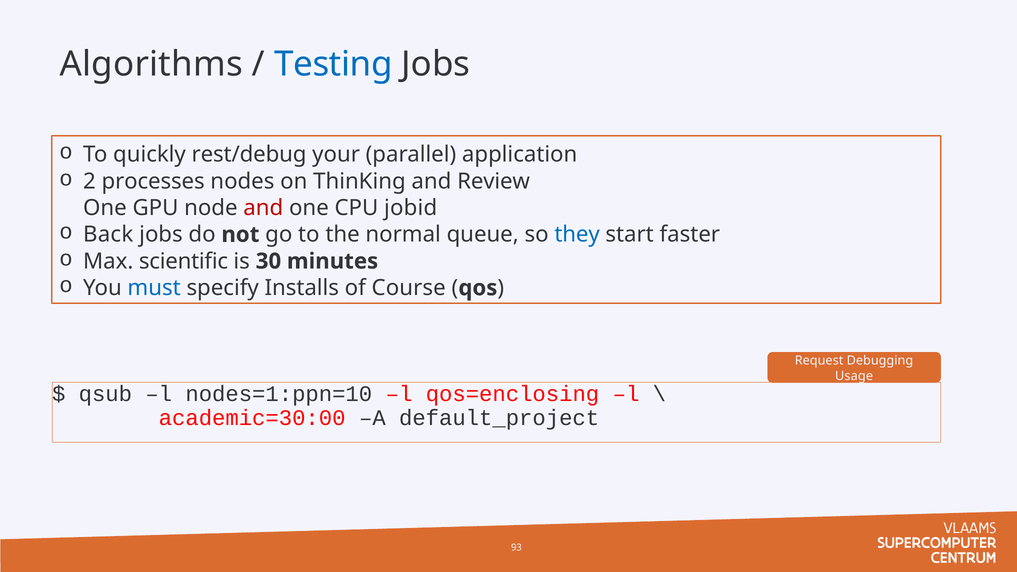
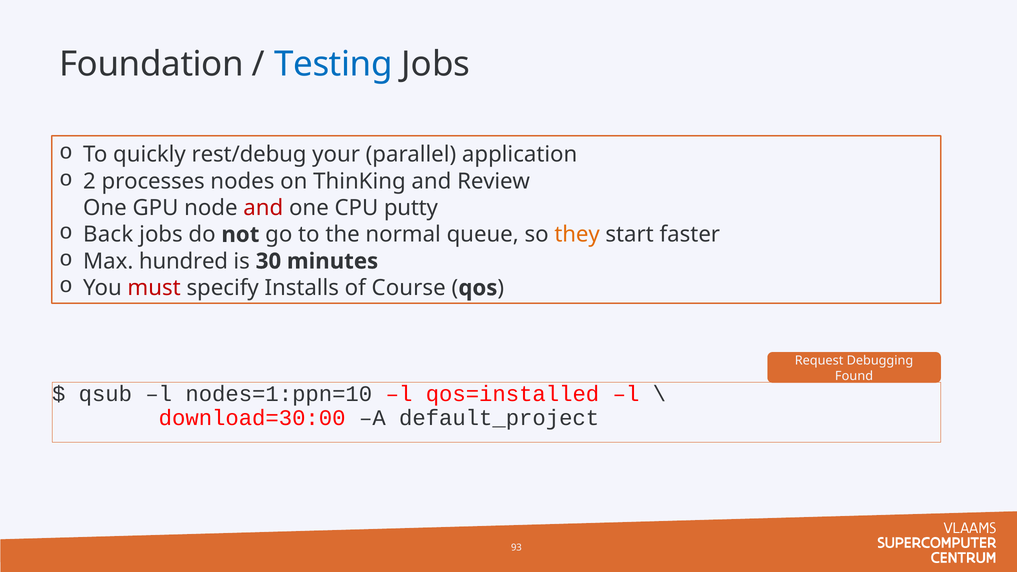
Algorithms: Algorithms -> Foundation
jobid: jobid -> putty
they colour: blue -> orange
scientific: scientific -> hundred
must colour: blue -> red
Usage: Usage -> Found
qos=enclosing: qos=enclosing -> qos=installed
academic=30:00: academic=30:00 -> download=30:00
